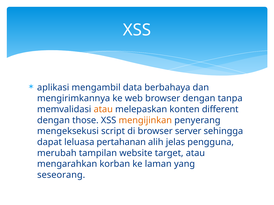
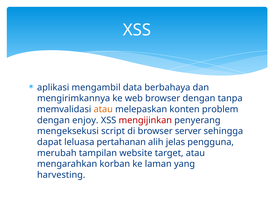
different: different -> problem
those: those -> enjoy
mengijinkan colour: orange -> red
seseorang: seseorang -> harvesting
